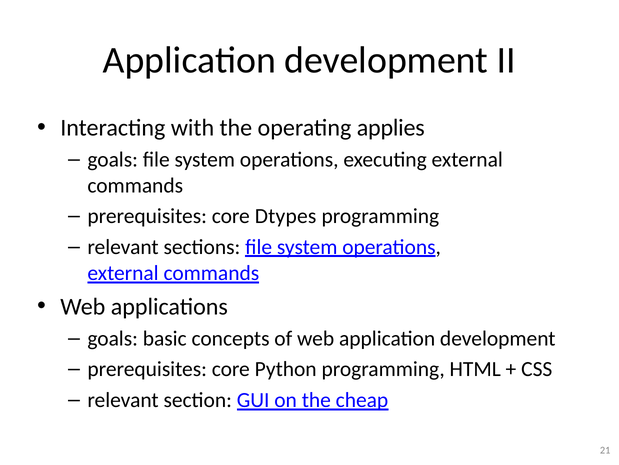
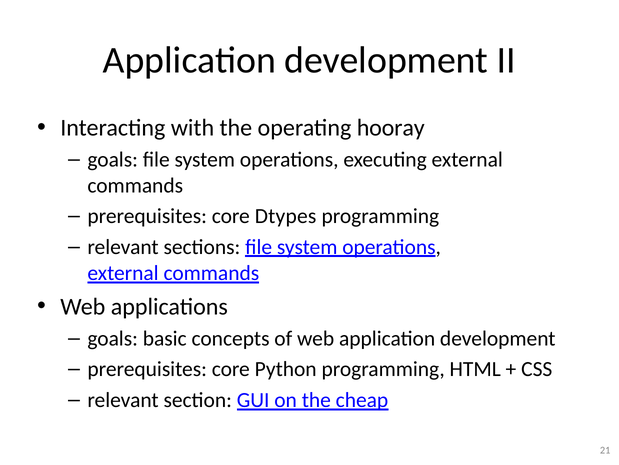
applies: applies -> hooray
